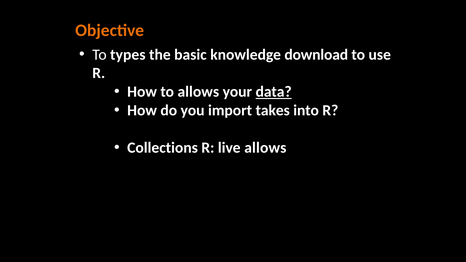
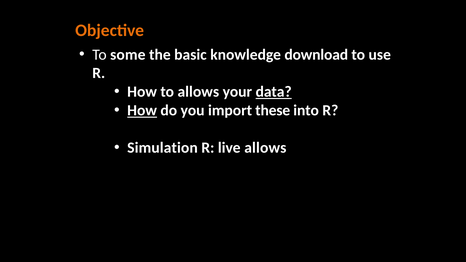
types: types -> some
How at (142, 111) underline: none -> present
takes: takes -> these
Collections: Collections -> Simulation
